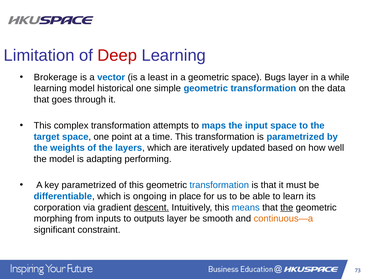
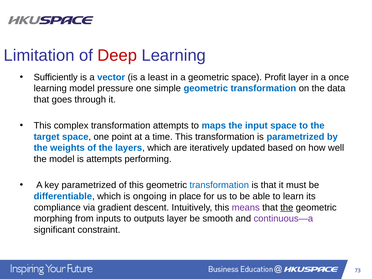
Brokerage: Brokerage -> Sufficiently
Bugs: Bugs -> Profit
while: while -> once
historical: historical -> pressure
is adapting: adapting -> attempts
corporation: corporation -> compliance
descent underline: present -> none
means colour: blue -> purple
continuous—a colour: orange -> purple
